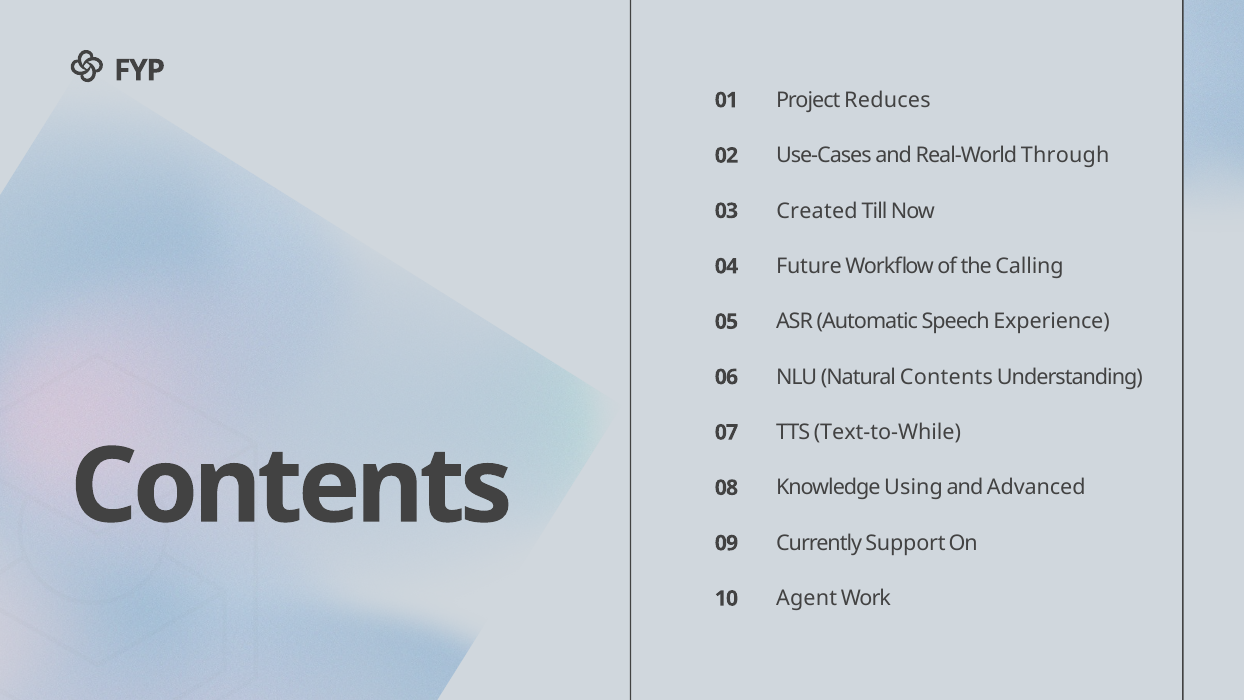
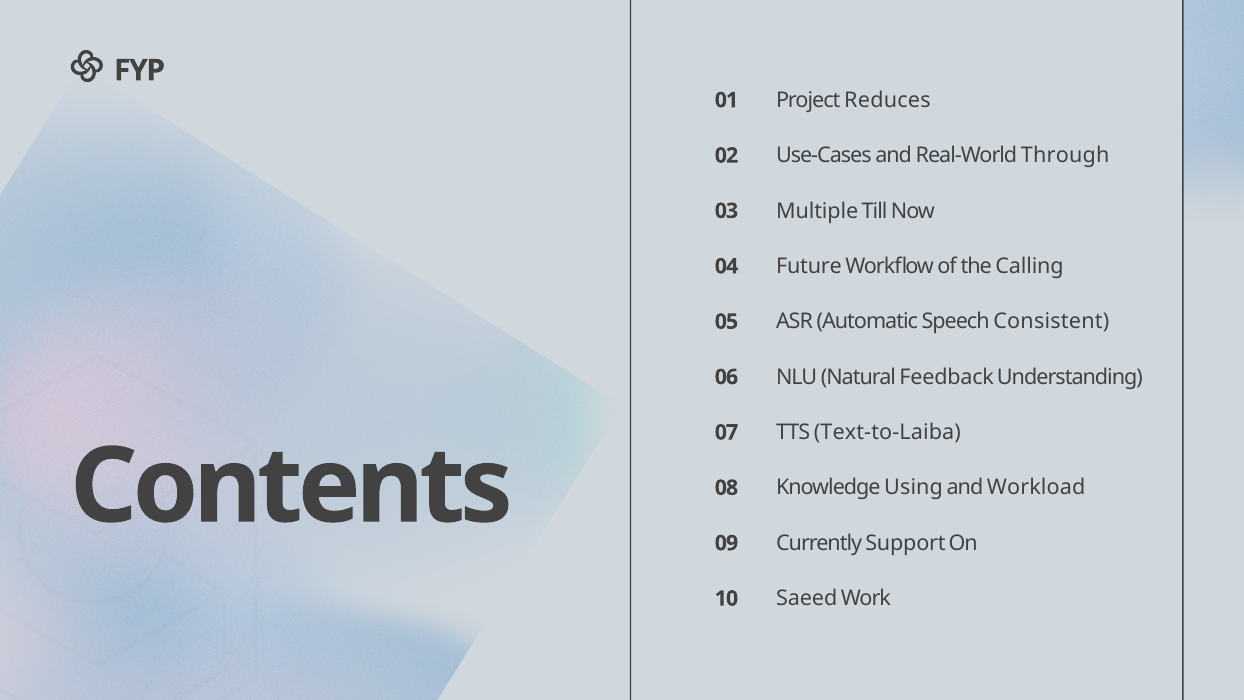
Created: Created -> Multiple
Experience: Experience -> Consistent
Natural Contents: Contents -> Feedback
Text-to-While: Text-to-While -> Text-to-Laiba
Advanced: Advanced -> Workload
Agent: Agent -> Saeed
